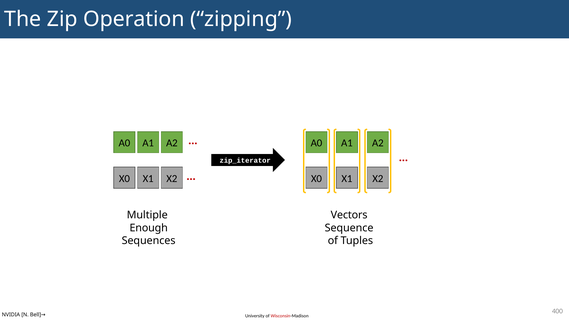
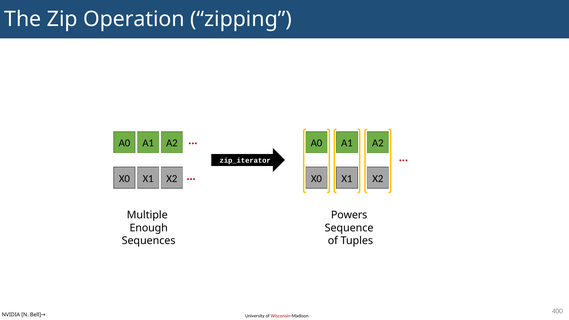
Vectors: Vectors -> Powers
